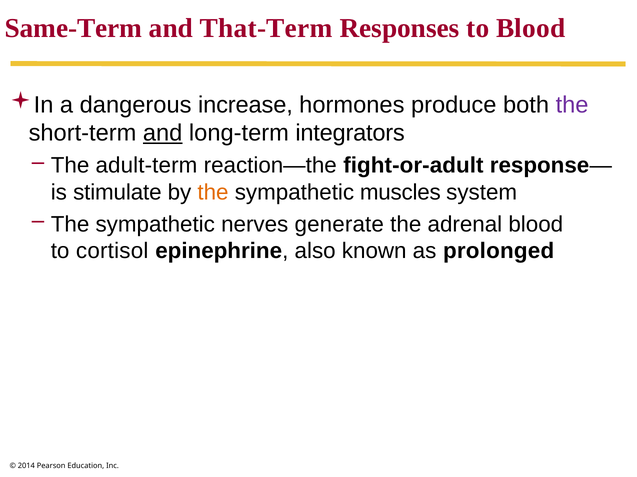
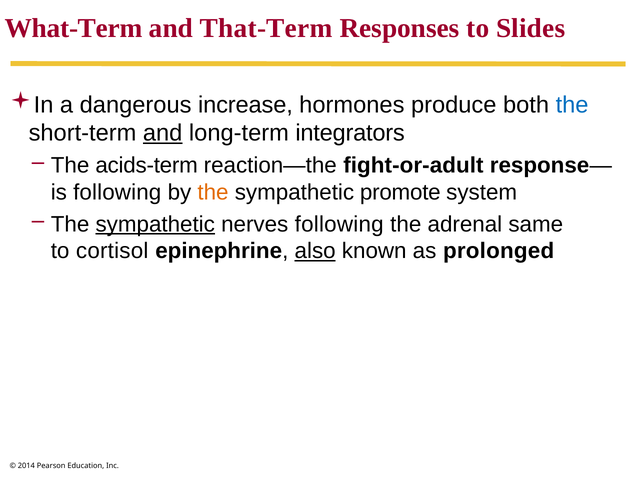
Same-Term: Same-Term -> What-Term
to Blood: Blood -> Slides
the at (572, 105) colour: purple -> blue
adult-term: adult-term -> acids-term
stimulate at (117, 193): stimulate -> following
muscles: muscles -> promote
sympathetic at (155, 225) underline: none -> present
nerves generate: generate -> following
adrenal blood: blood -> same
also underline: none -> present
